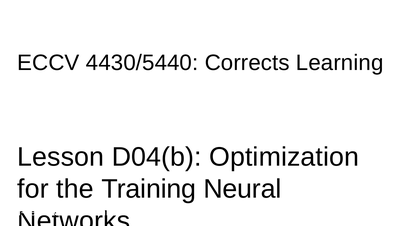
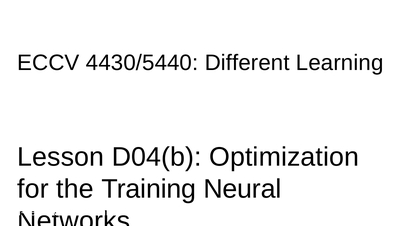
Corrects: Corrects -> Different
